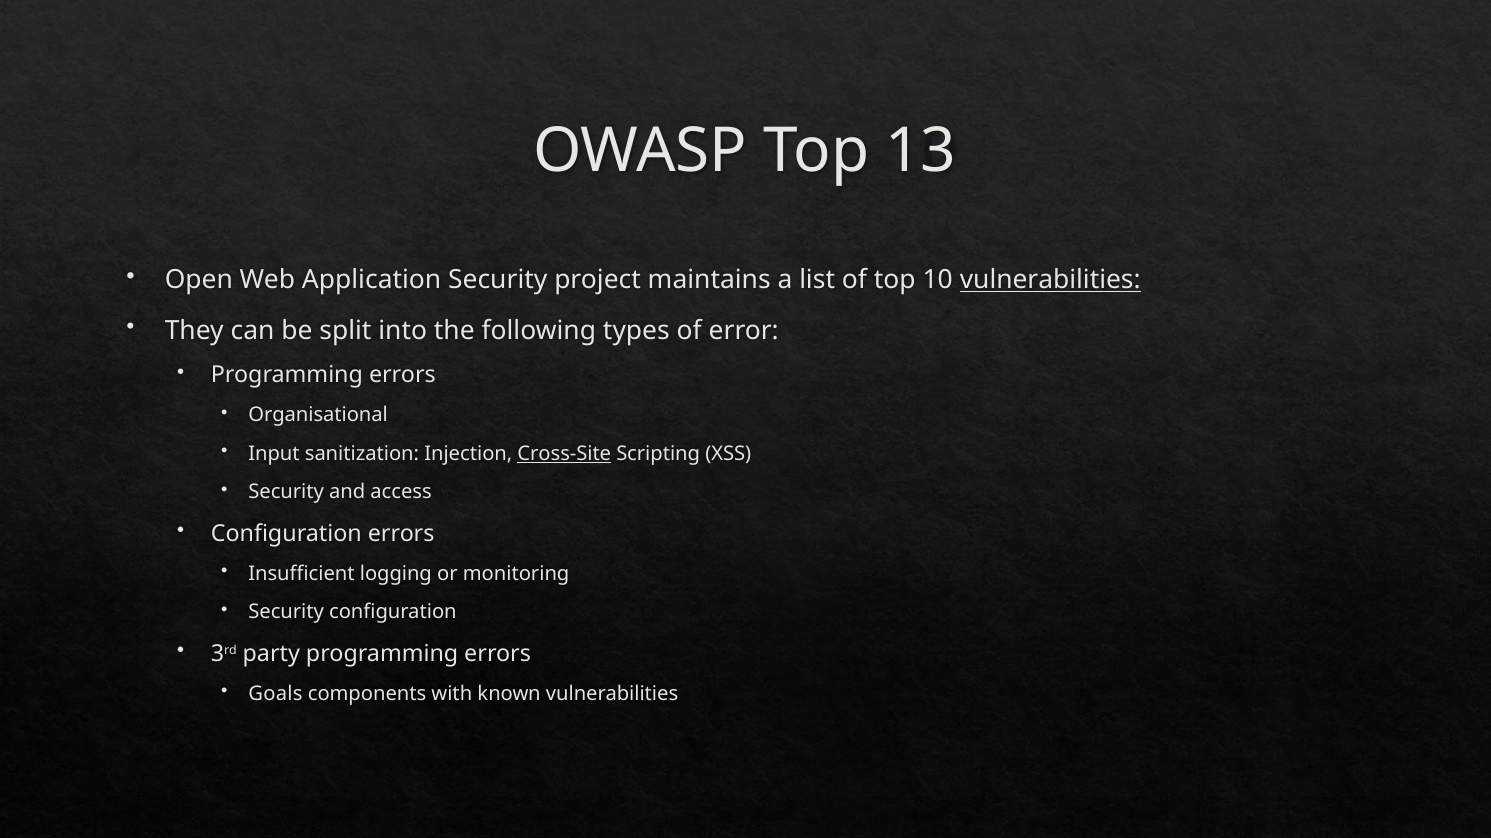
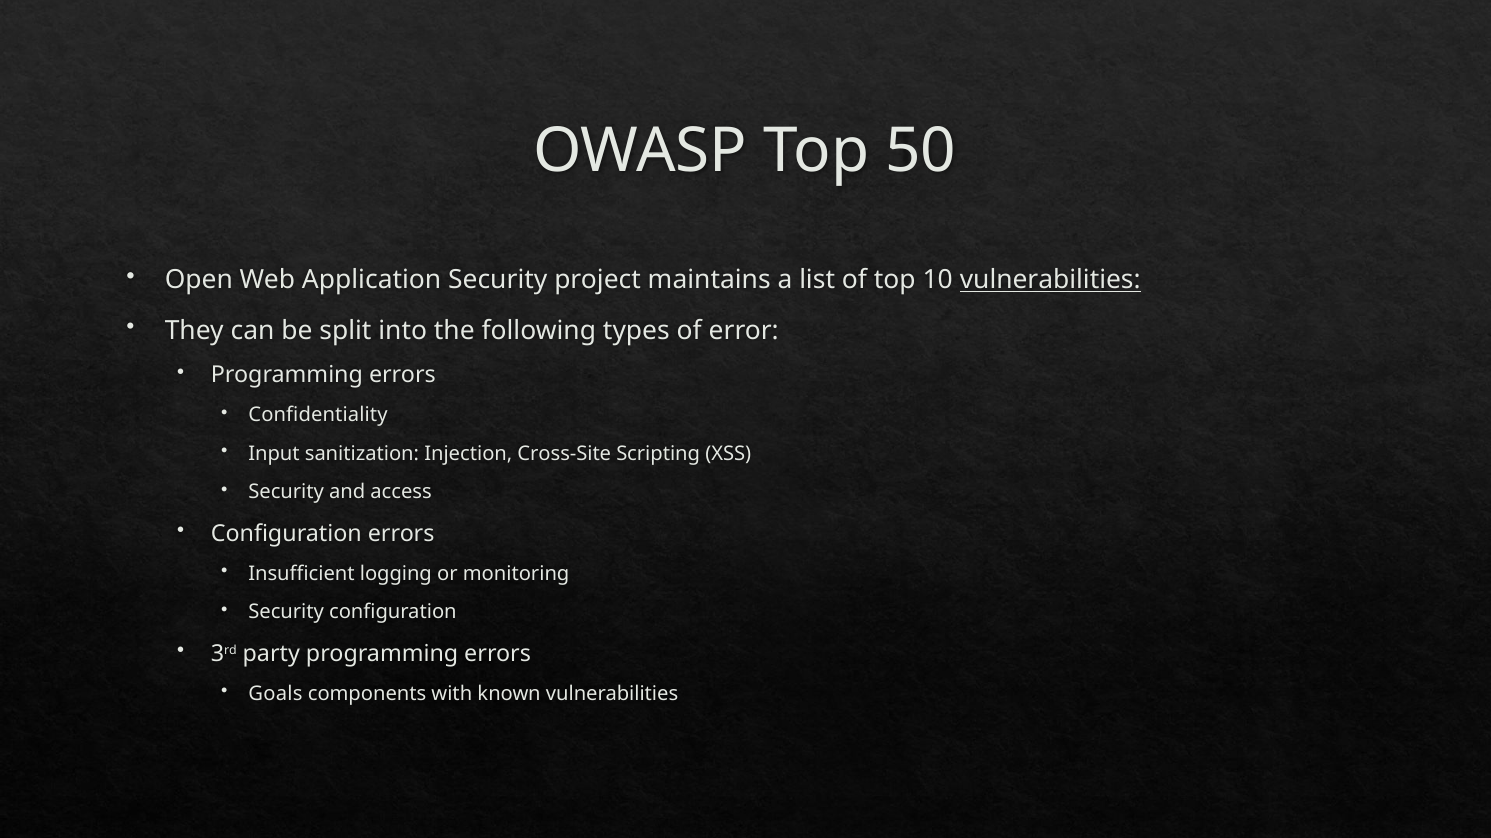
13: 13 -> 50
Organisational: Organisational -> Confidentiality
Cross-Site underline: present -> none
